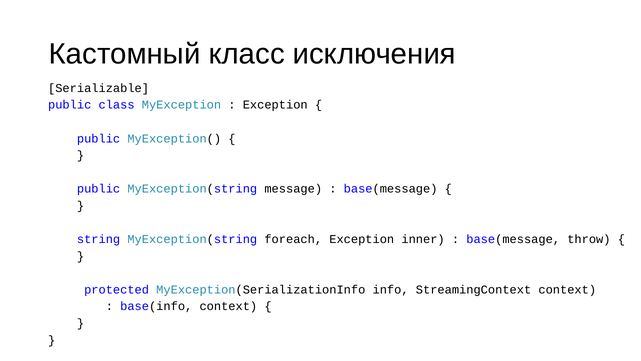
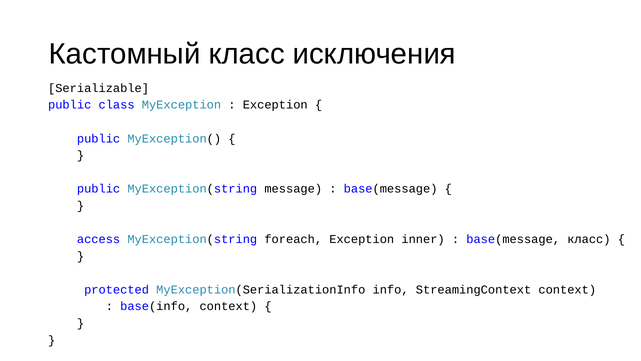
string: string -> access
base(message throw: throw -> класс
